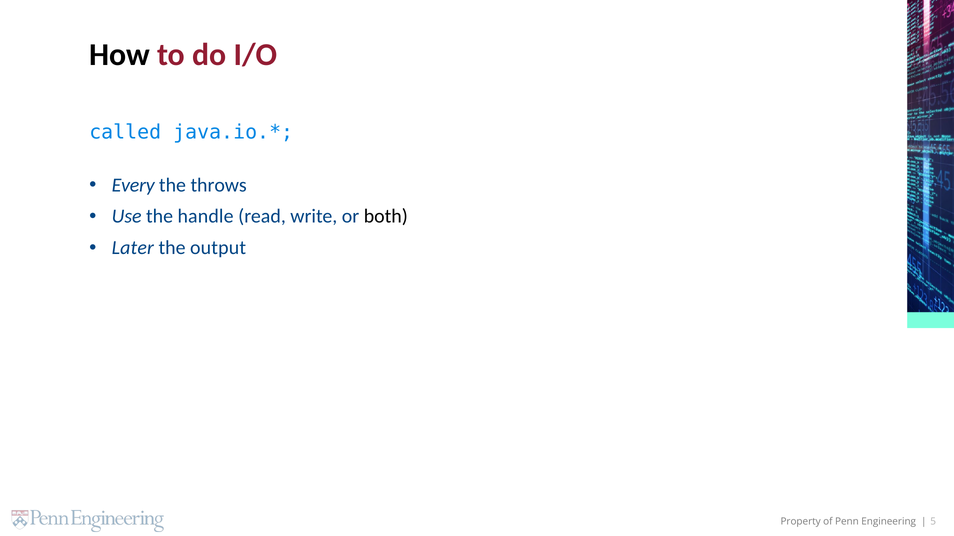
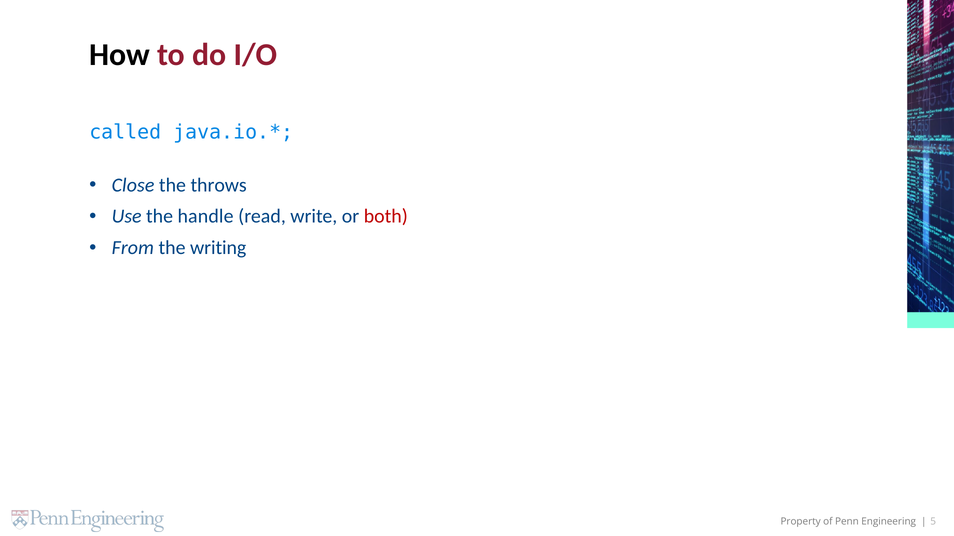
Every: Every -> Close
both colour: black -> red
Later: Later -> From
output: output -> writing
